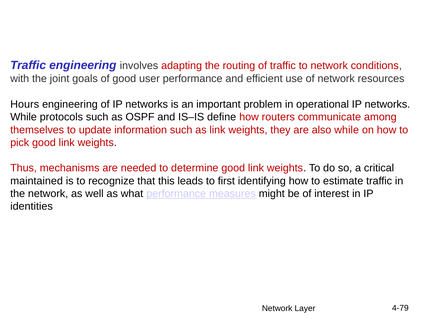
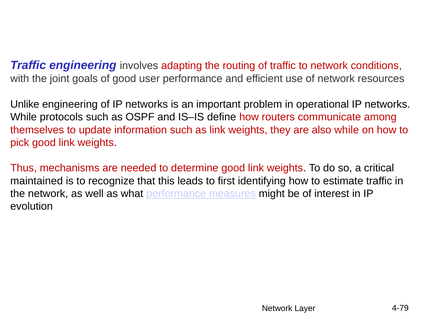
Hours: Hours -> Unlike
identities: identities -> evolution
